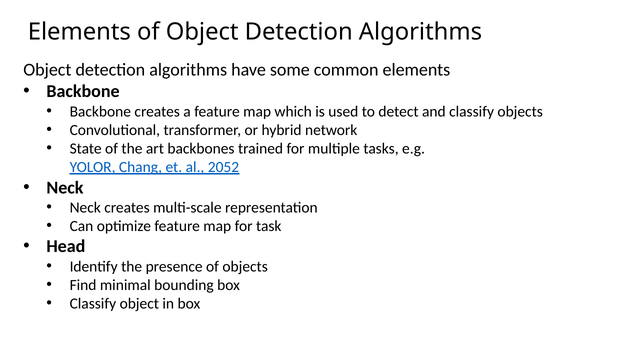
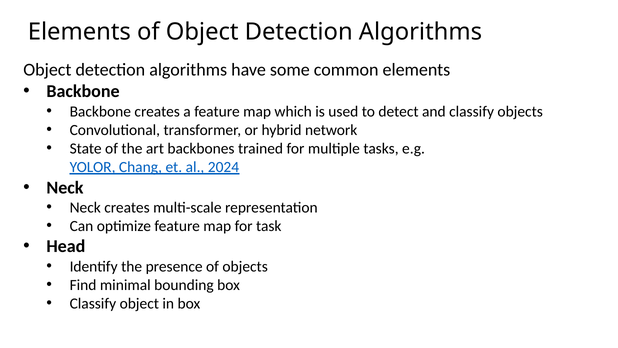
2052: 2052 -> 2024
